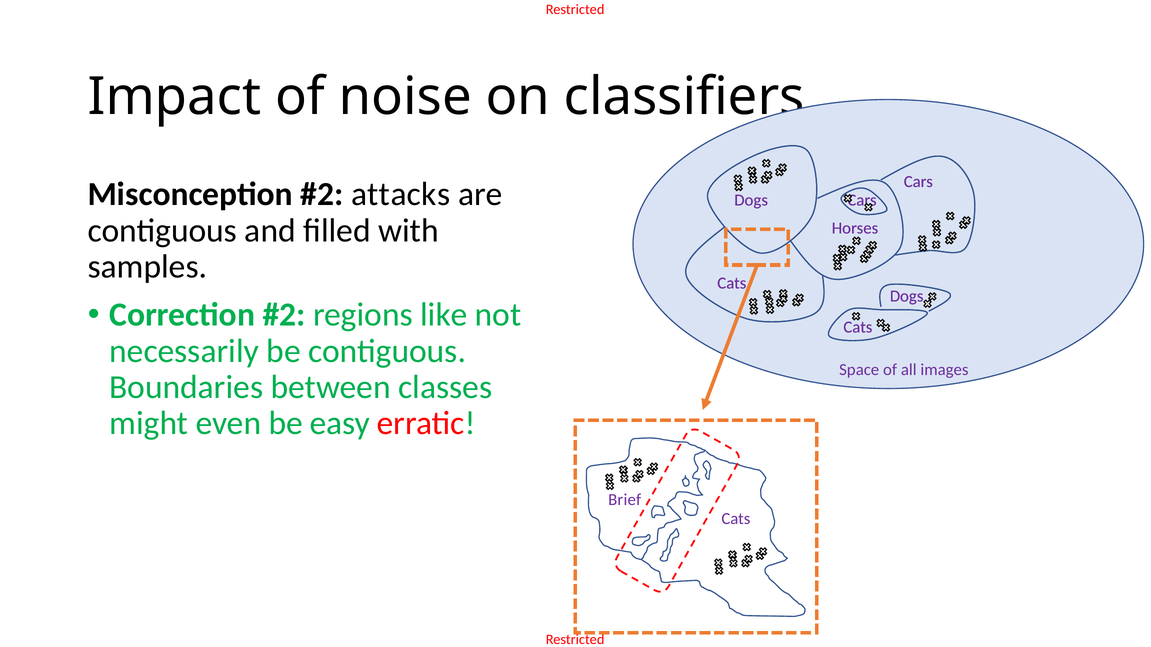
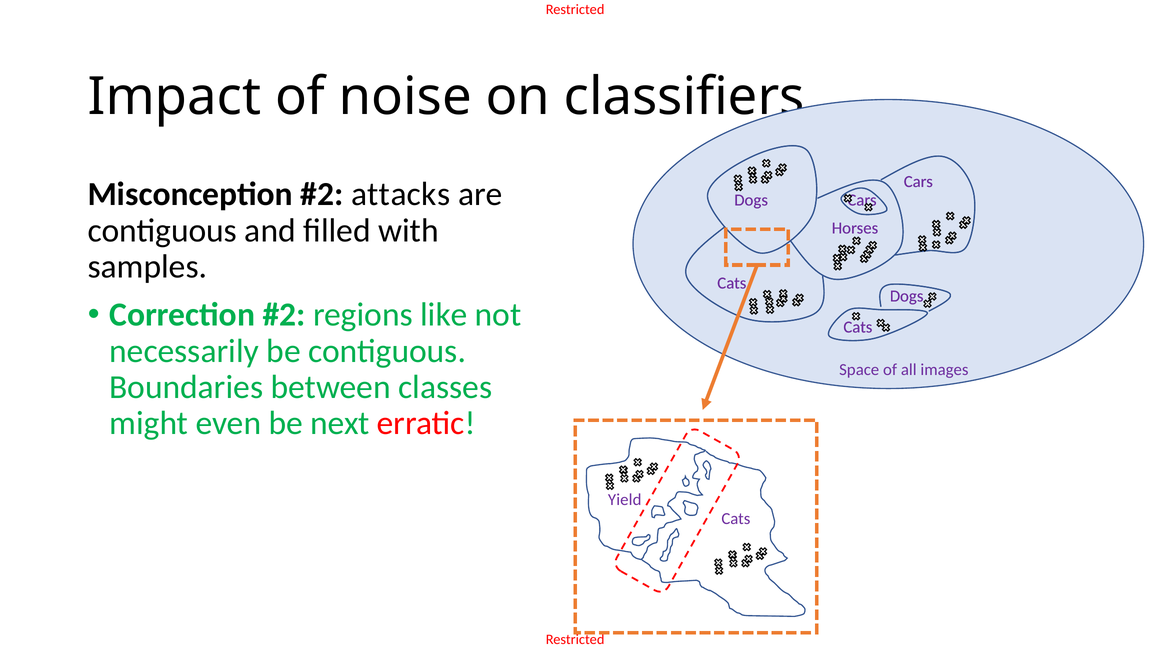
easy: easy -> next
Brief: Brief -> Yield
